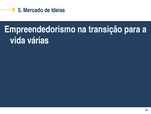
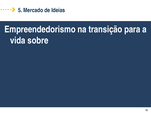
várias: várias -> sobre
